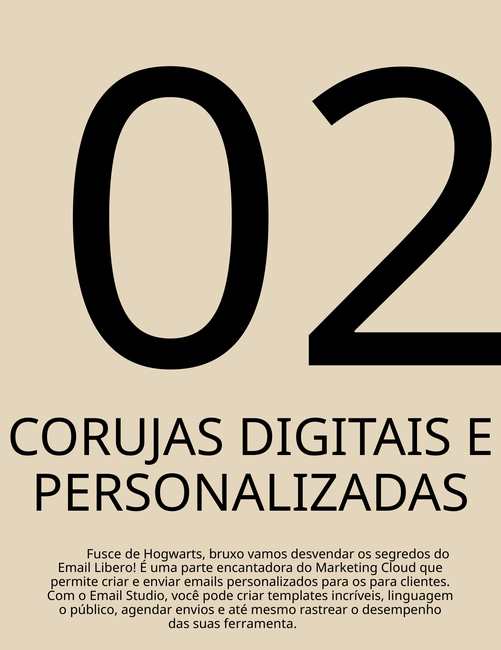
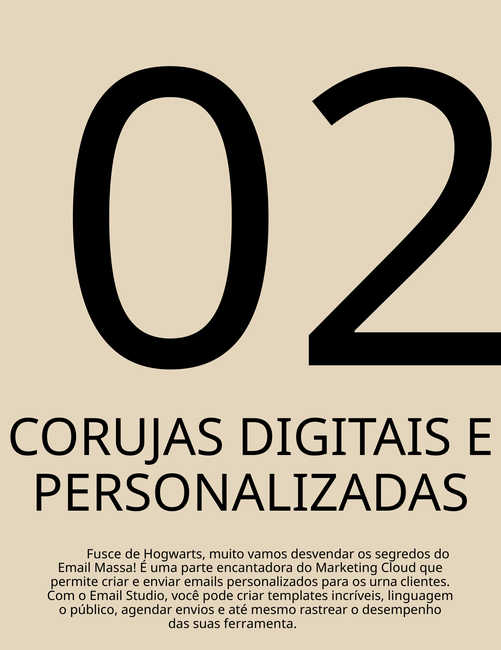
bruxo: bruxo -> muito
Libero: Libero -> Massa
os para: para -> urna
